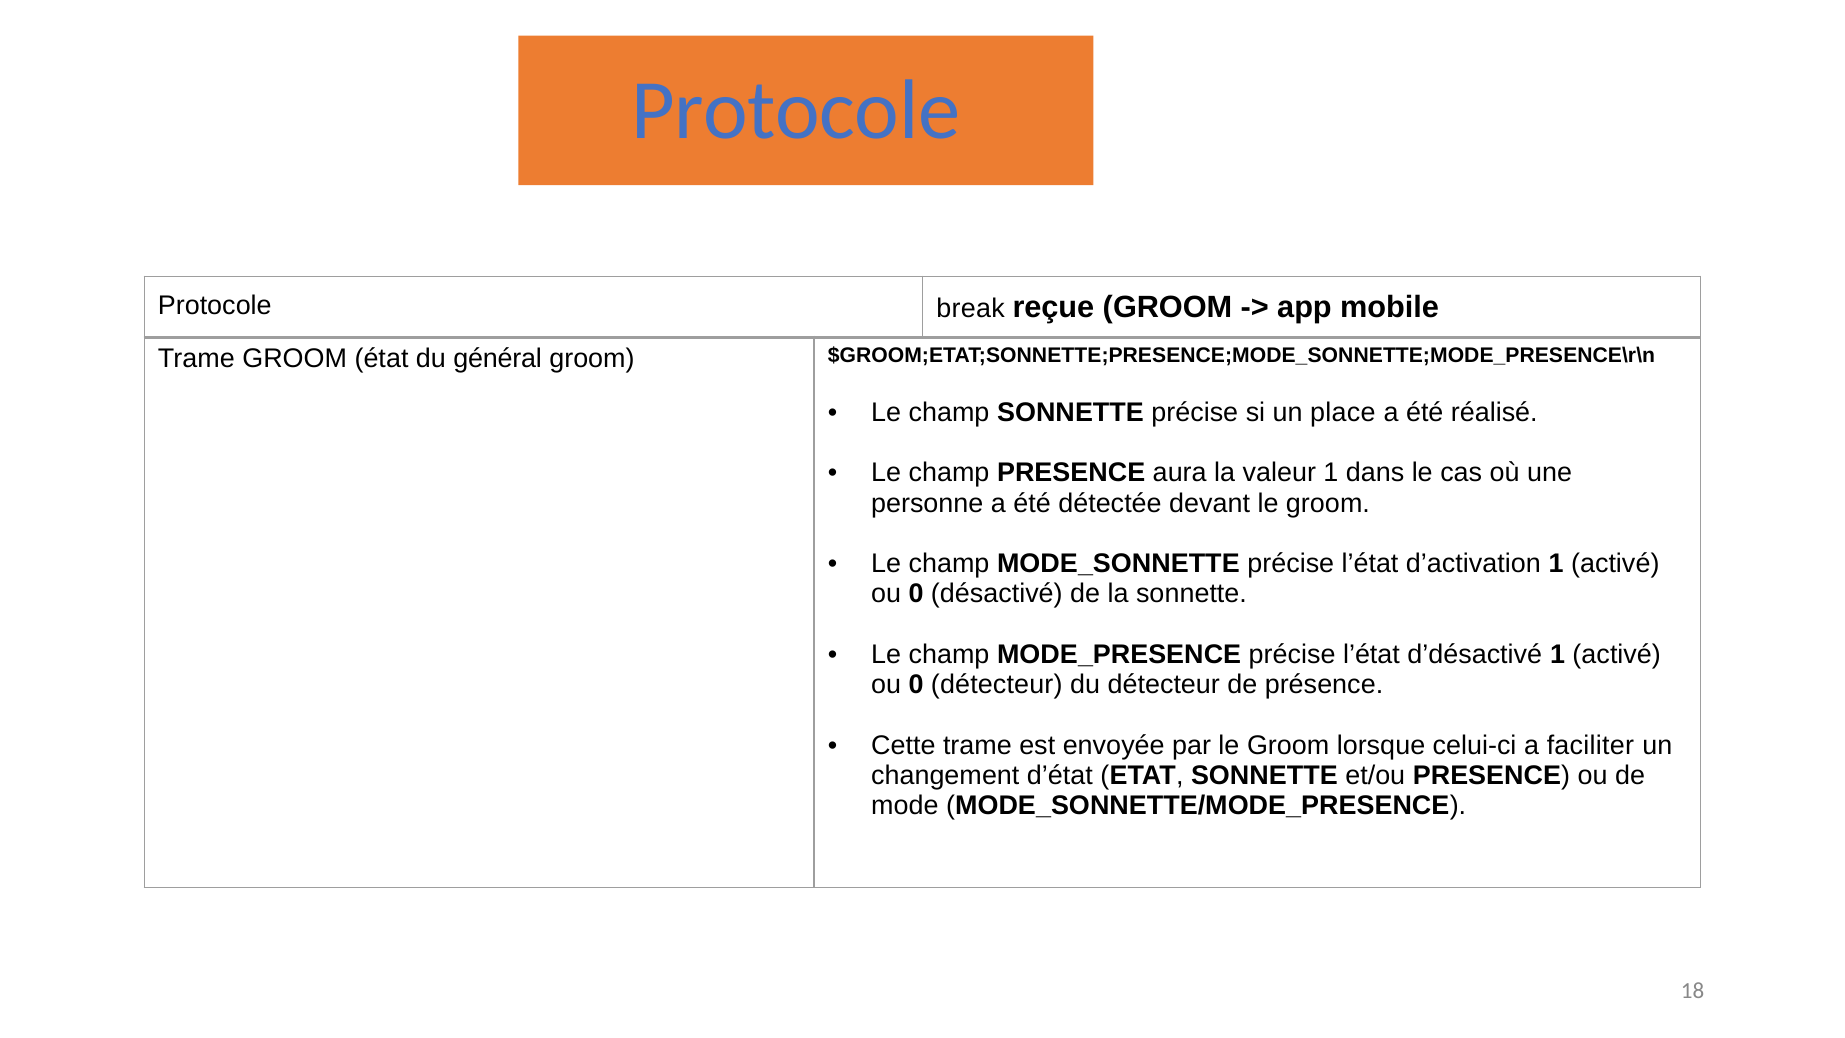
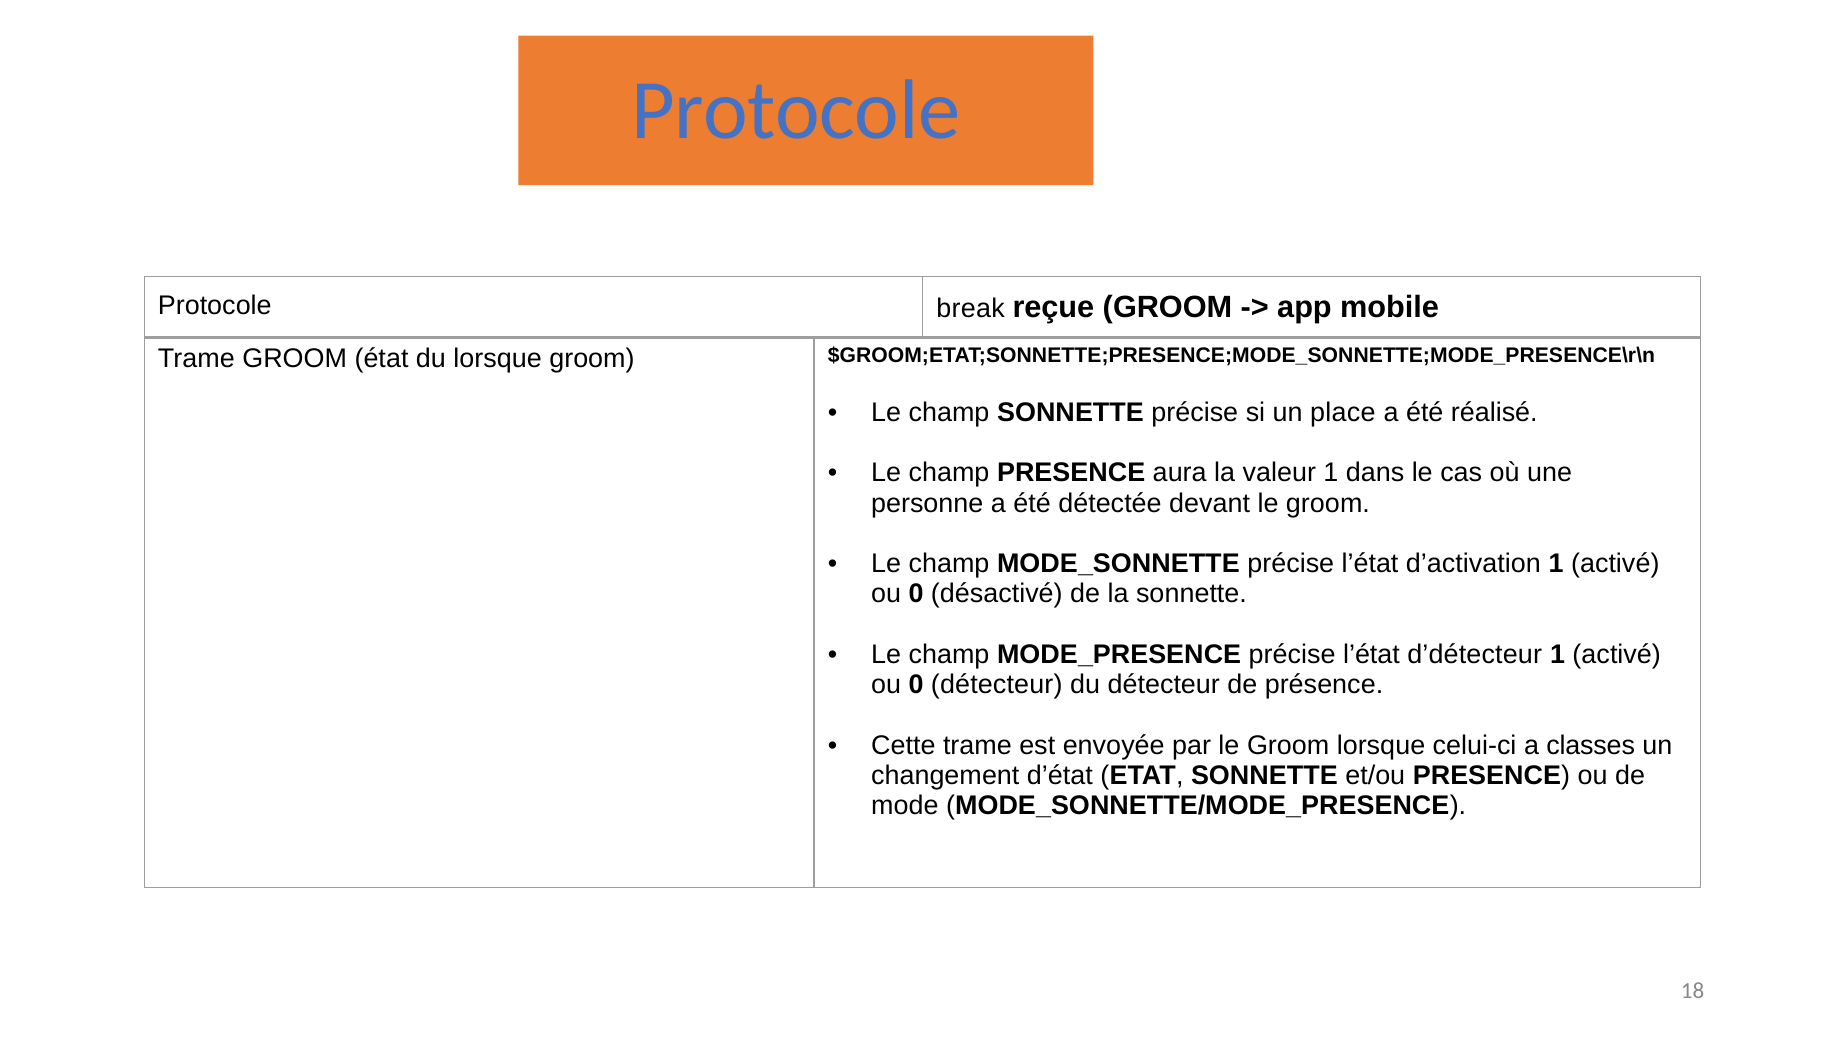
du général: général -> lorsque
d’désactivé: d’désactivé -> d’détecteur
faciliter: faciliter -> classes
